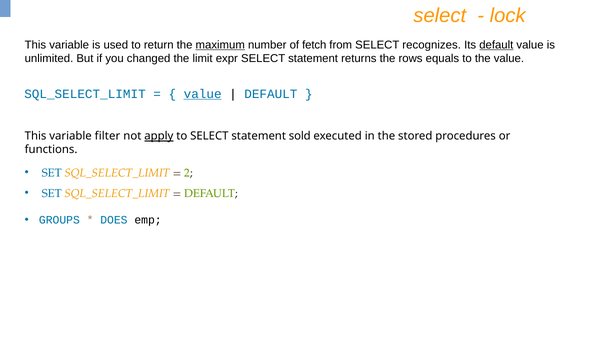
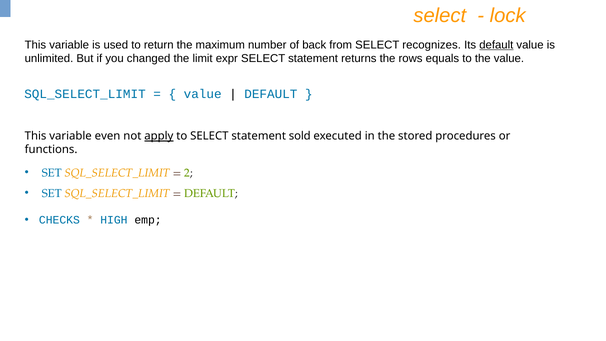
maximum underline: present -> none
fetch: fetch -> back
value at (203, 94) underline: present -> none
filter: filter -> even
GROUPS: GROUPS -> CHECKS
DOES: DOES -> HIGH
